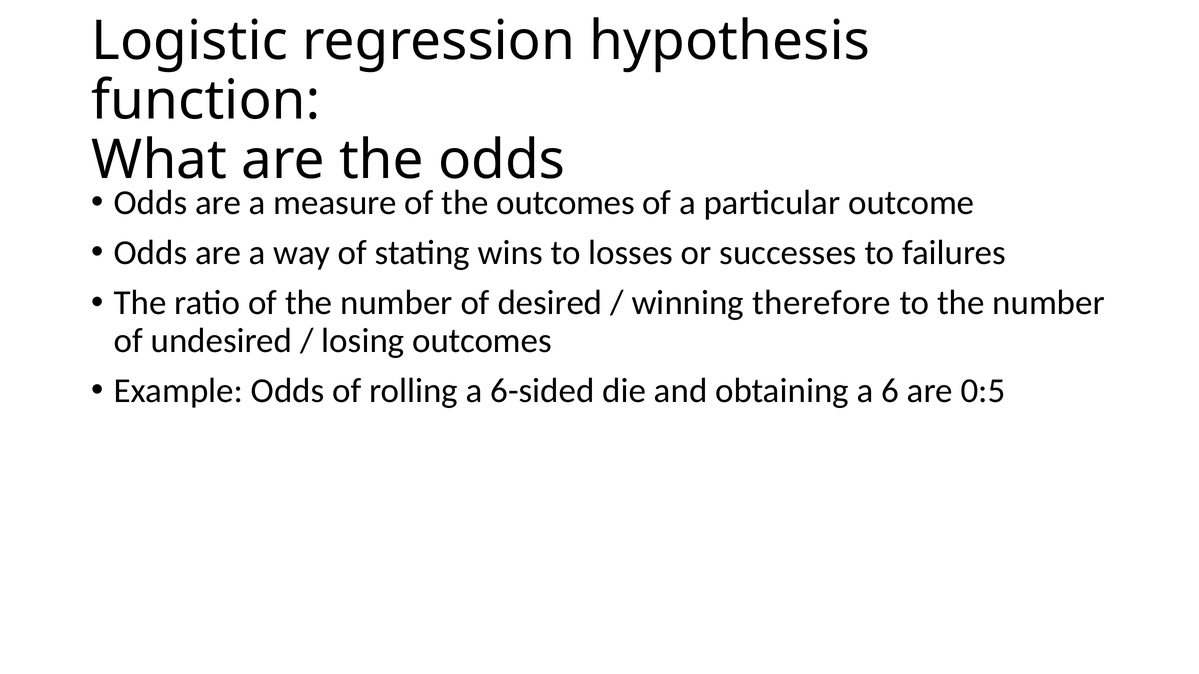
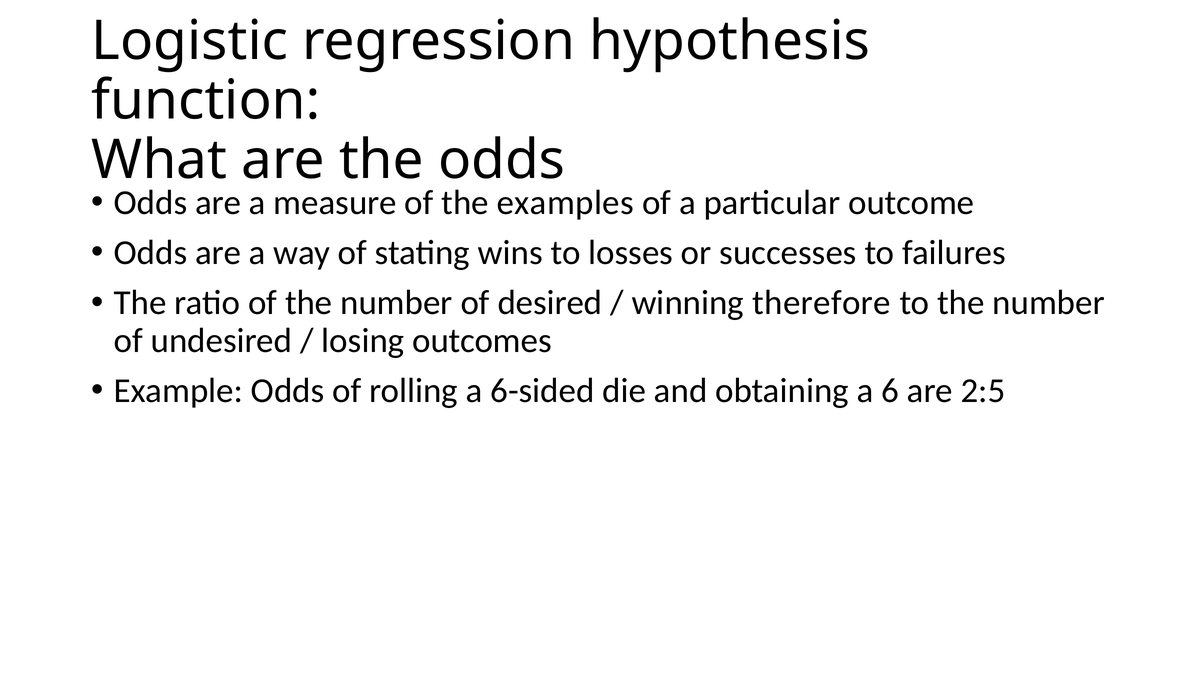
the outcomes: outcomes -> examples
0:5: 0:5 -> 2:5
